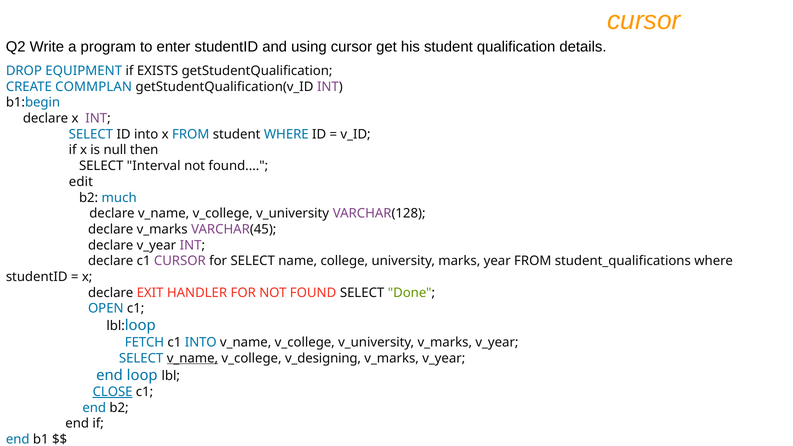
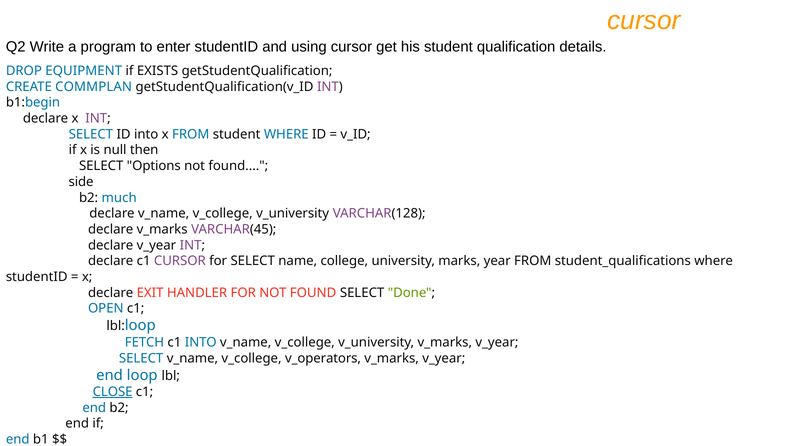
Interval: Interval -> Options
edit: edit -> side
v_name at (192, 358) underline: present -> none
v_designing: v_designing -> v_operators
